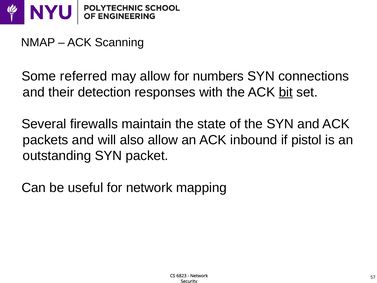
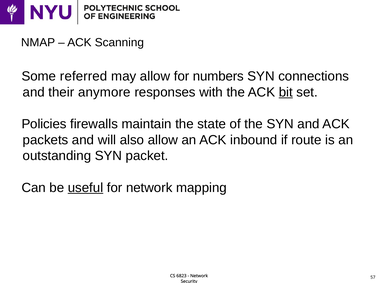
detection: detection -> anymore
Several: Several -> Policies
pistol: pistol -> route
useful underline: none -> present
